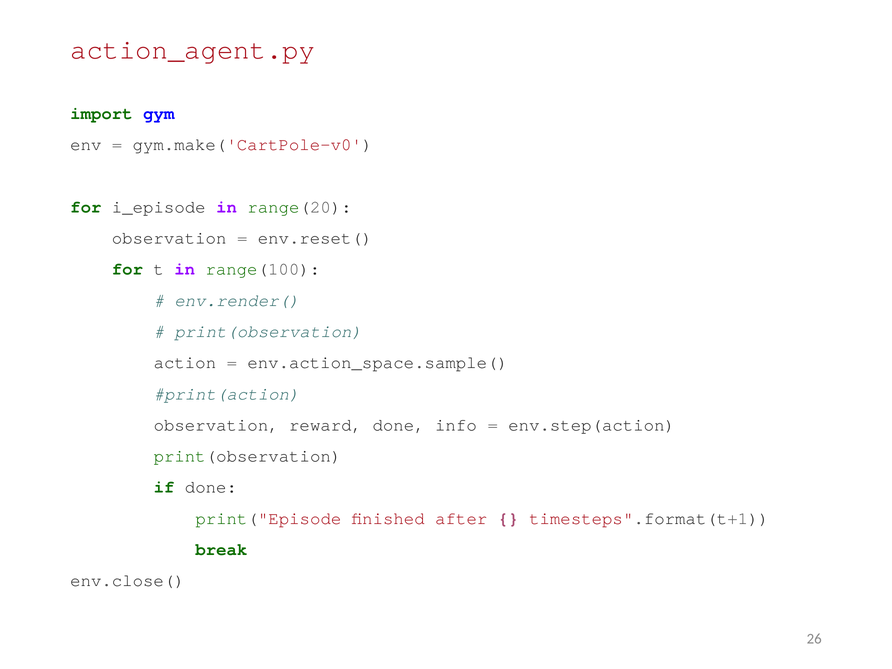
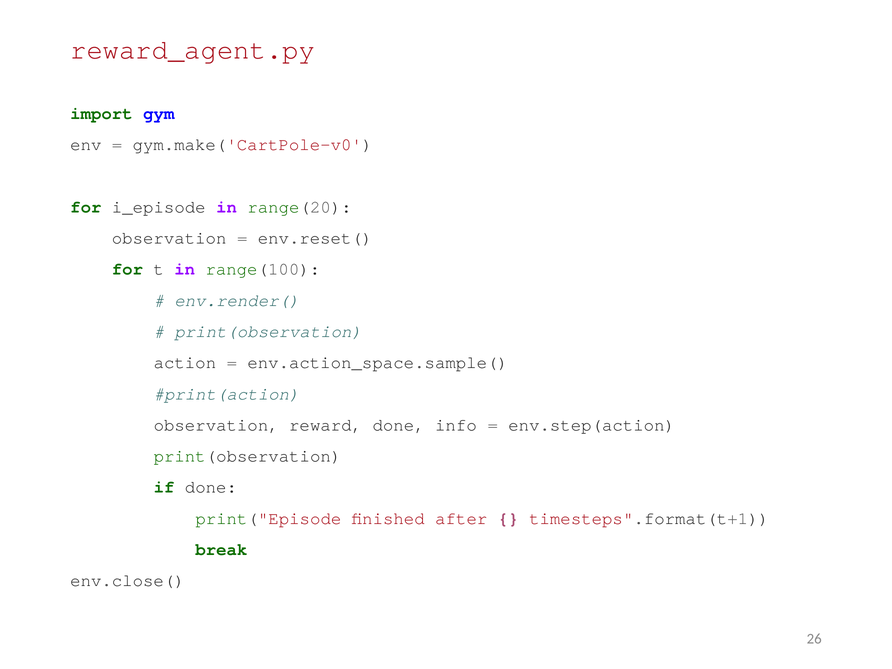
action_agent.py: action_agent.py -> reward_agent.py
